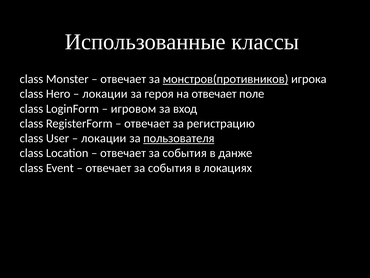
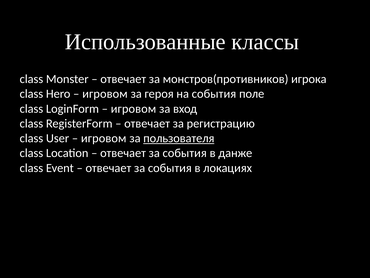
монстров(противников underline: present -> none
локации at (105, 94): локации -> игровом
на отвечает: отвечает -> события
локации at (104, 138): локации -> игровом
